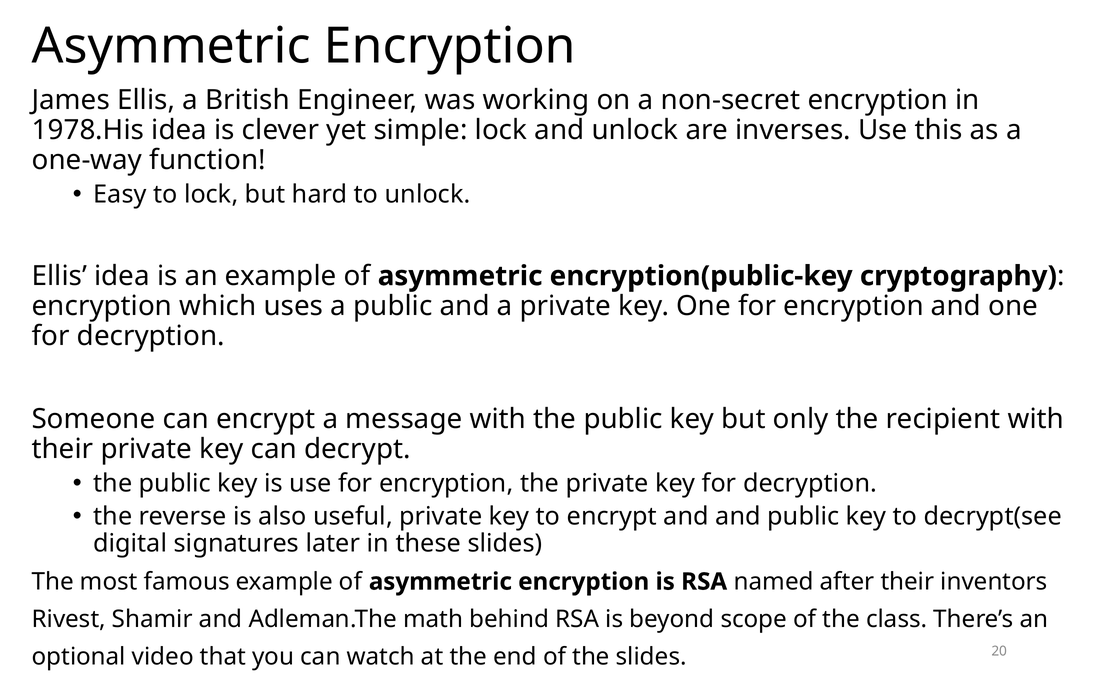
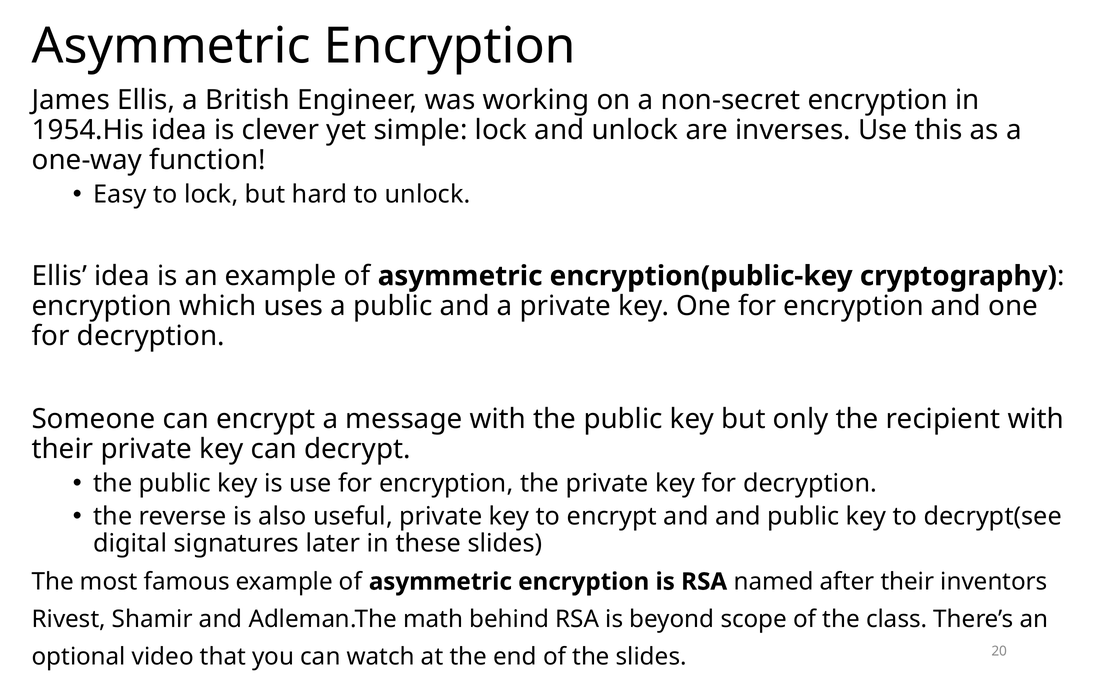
1978.His: 1978.His -> 1954.His
